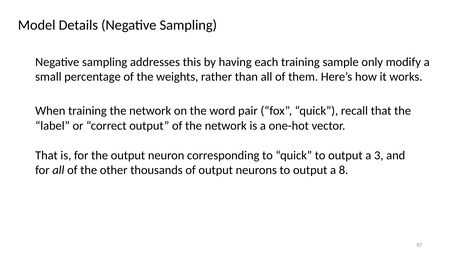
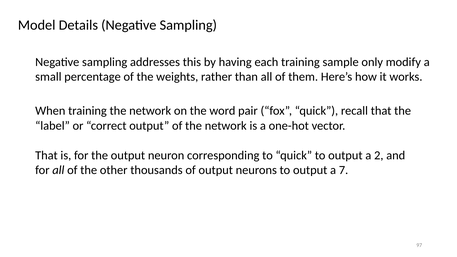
3: 3 -> 2
8: 8 -> 7
